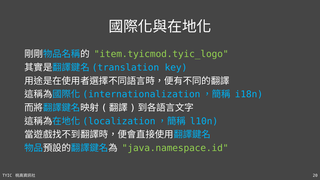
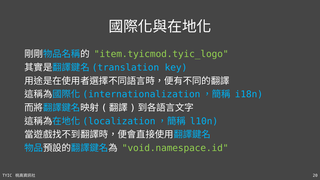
java.namespace.id: java.namespace.id -> void.namespace.id
